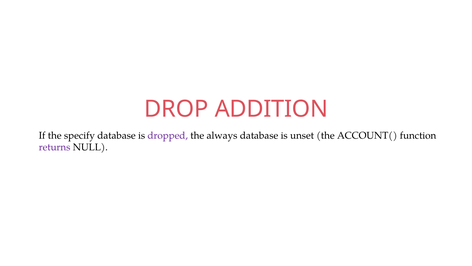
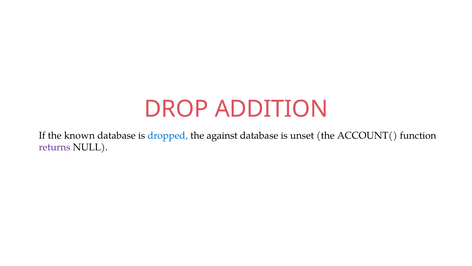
specify: specify -> known
dropped colour: purple -> blue
always: always -> against
